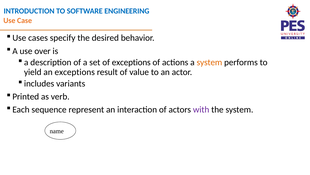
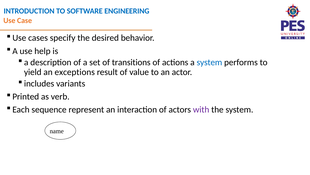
over: over -> help
of exceptions: exceptions -> transitions
system at (209, 62) colour: orange -> blue
